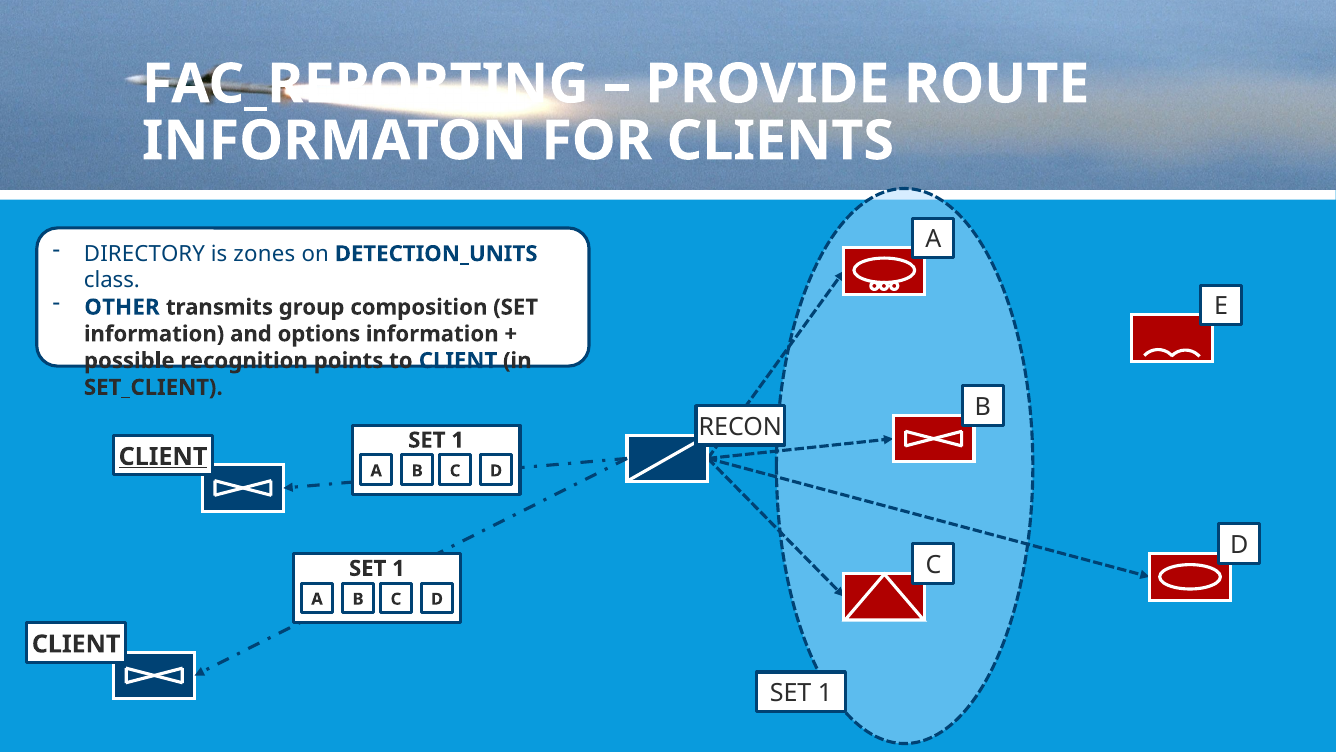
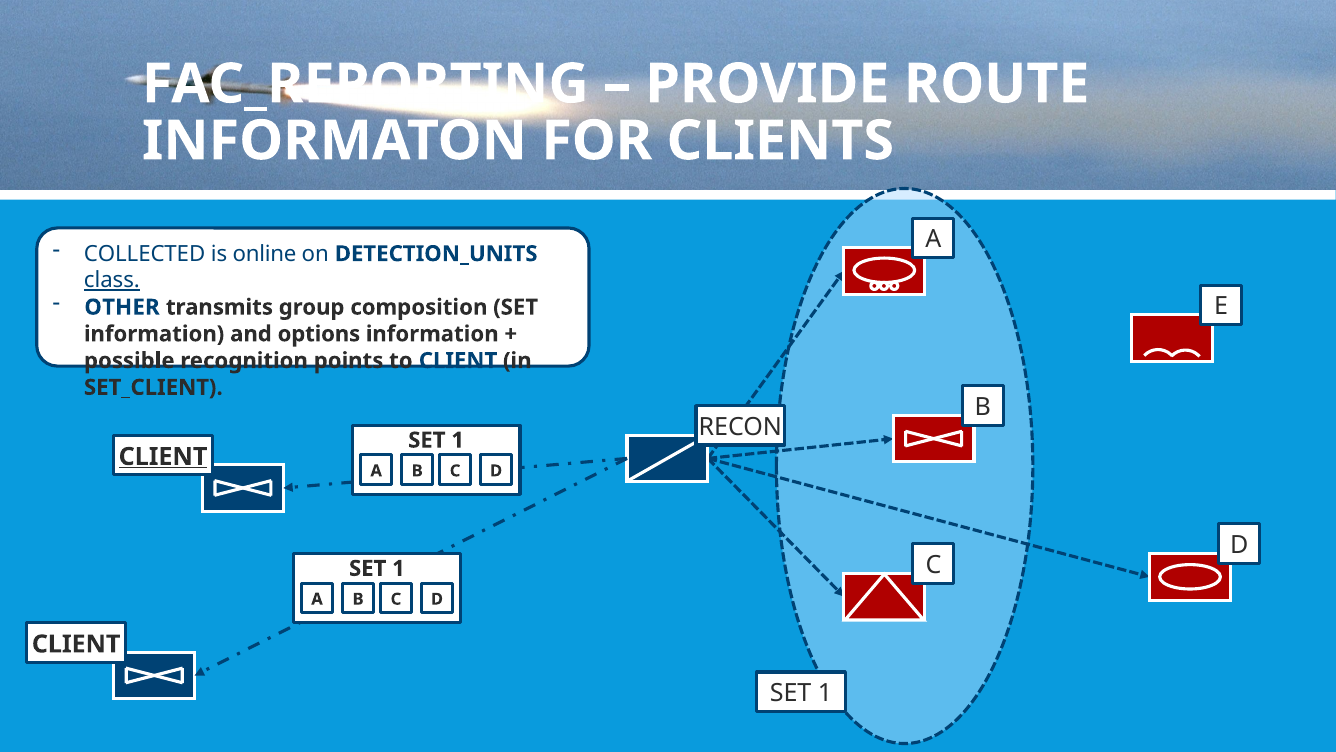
DIRECTORY: DIRECTORY -> COLLECTED
zones: zones -> online
class underline: none -> present
